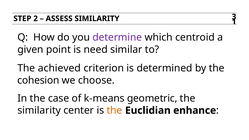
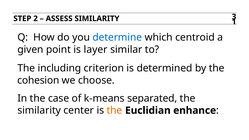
determine colour: purple -> blue
need: need -> layer
achieved: achieved -> including
geometric: geometric -> separated
